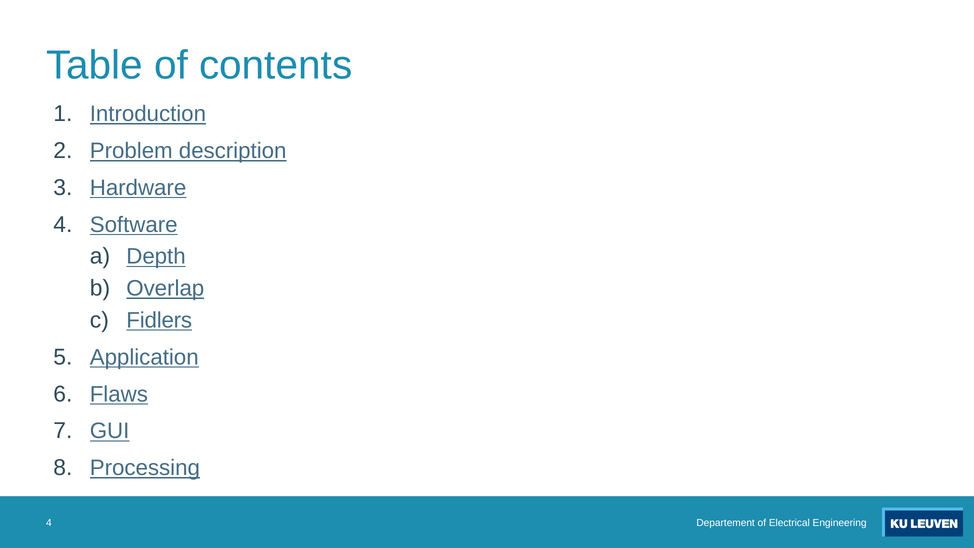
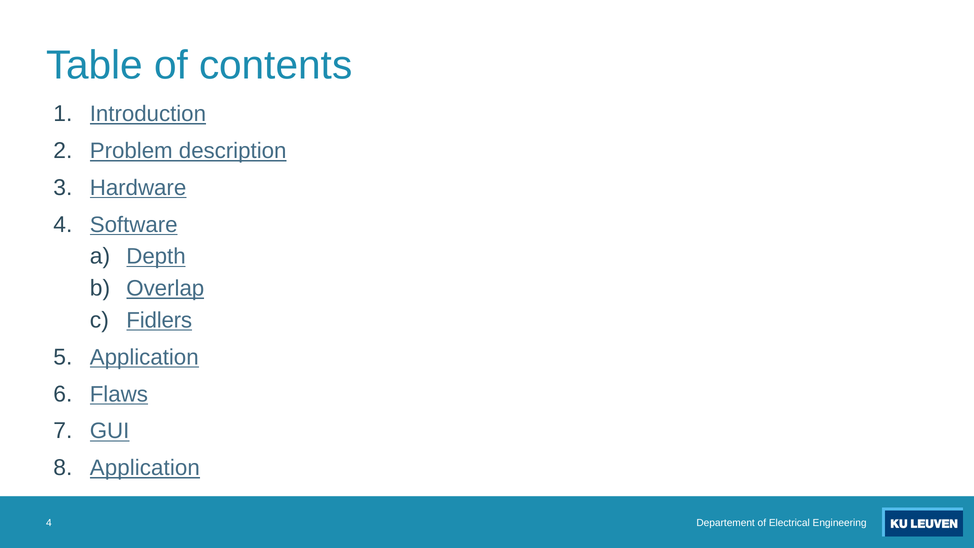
Processing at (145, 468): Processing -> Application
